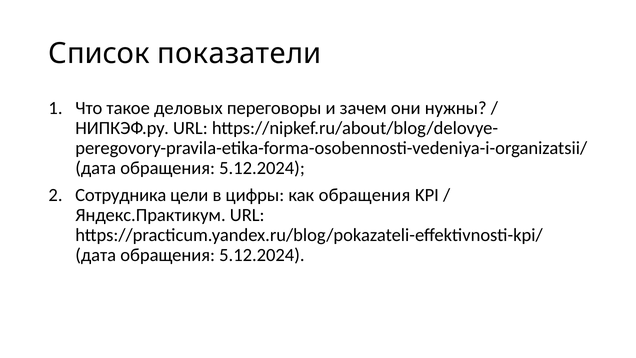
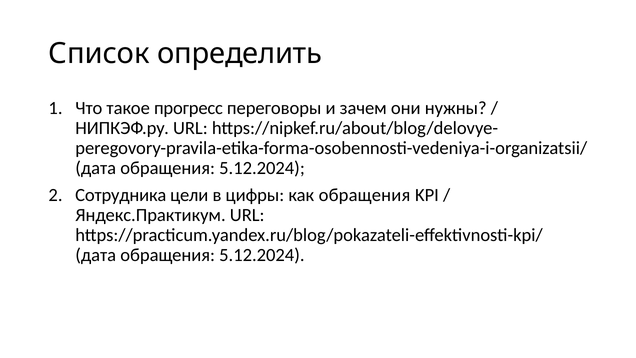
показатели: показатели -> определить
деловых: деловых -> прогресс
